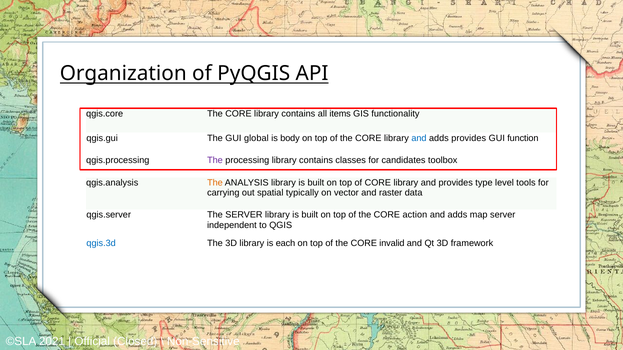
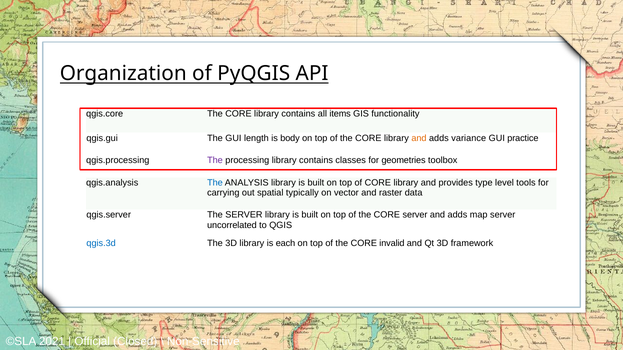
global: global -> length
and at (419, 138) colour: blue -> orange
adds provides: provides -> variance
function: function -> practice
candidates: candidates -> geometries
The at (215, 183) colour: orange -> blue
CORE action: action -> server
independent: independent -> uncorrelated
